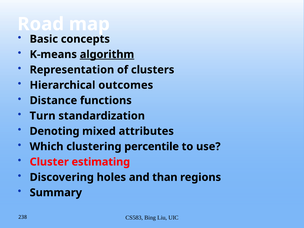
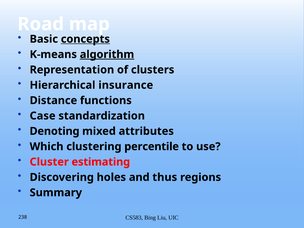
concepts underline: none -> present
outcomes: outcomes -> insurance
Turn: Turn -> Case
than: than -> thus
